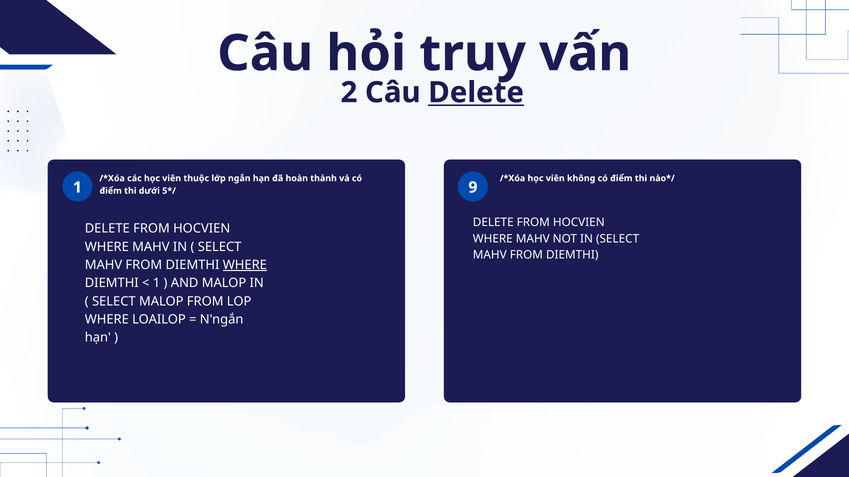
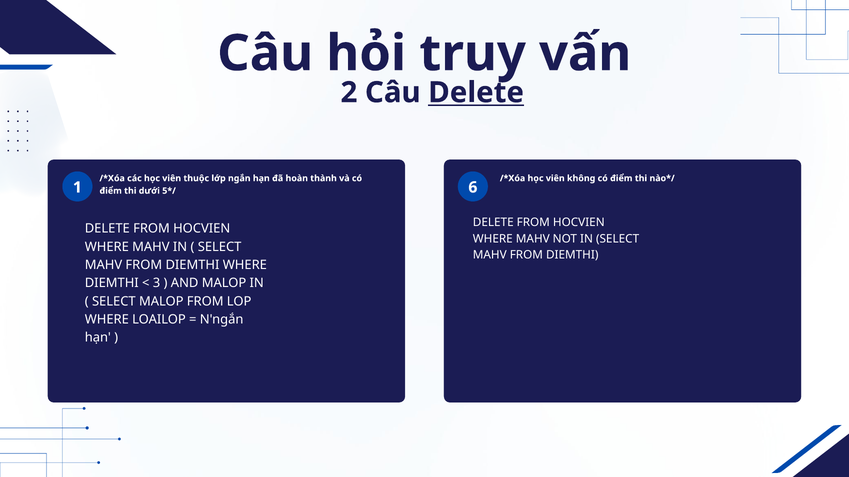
9: 9 -> 6
WHERE at (245, 265) underline: present -> none
1 at (157, 283): 1 -> 3
